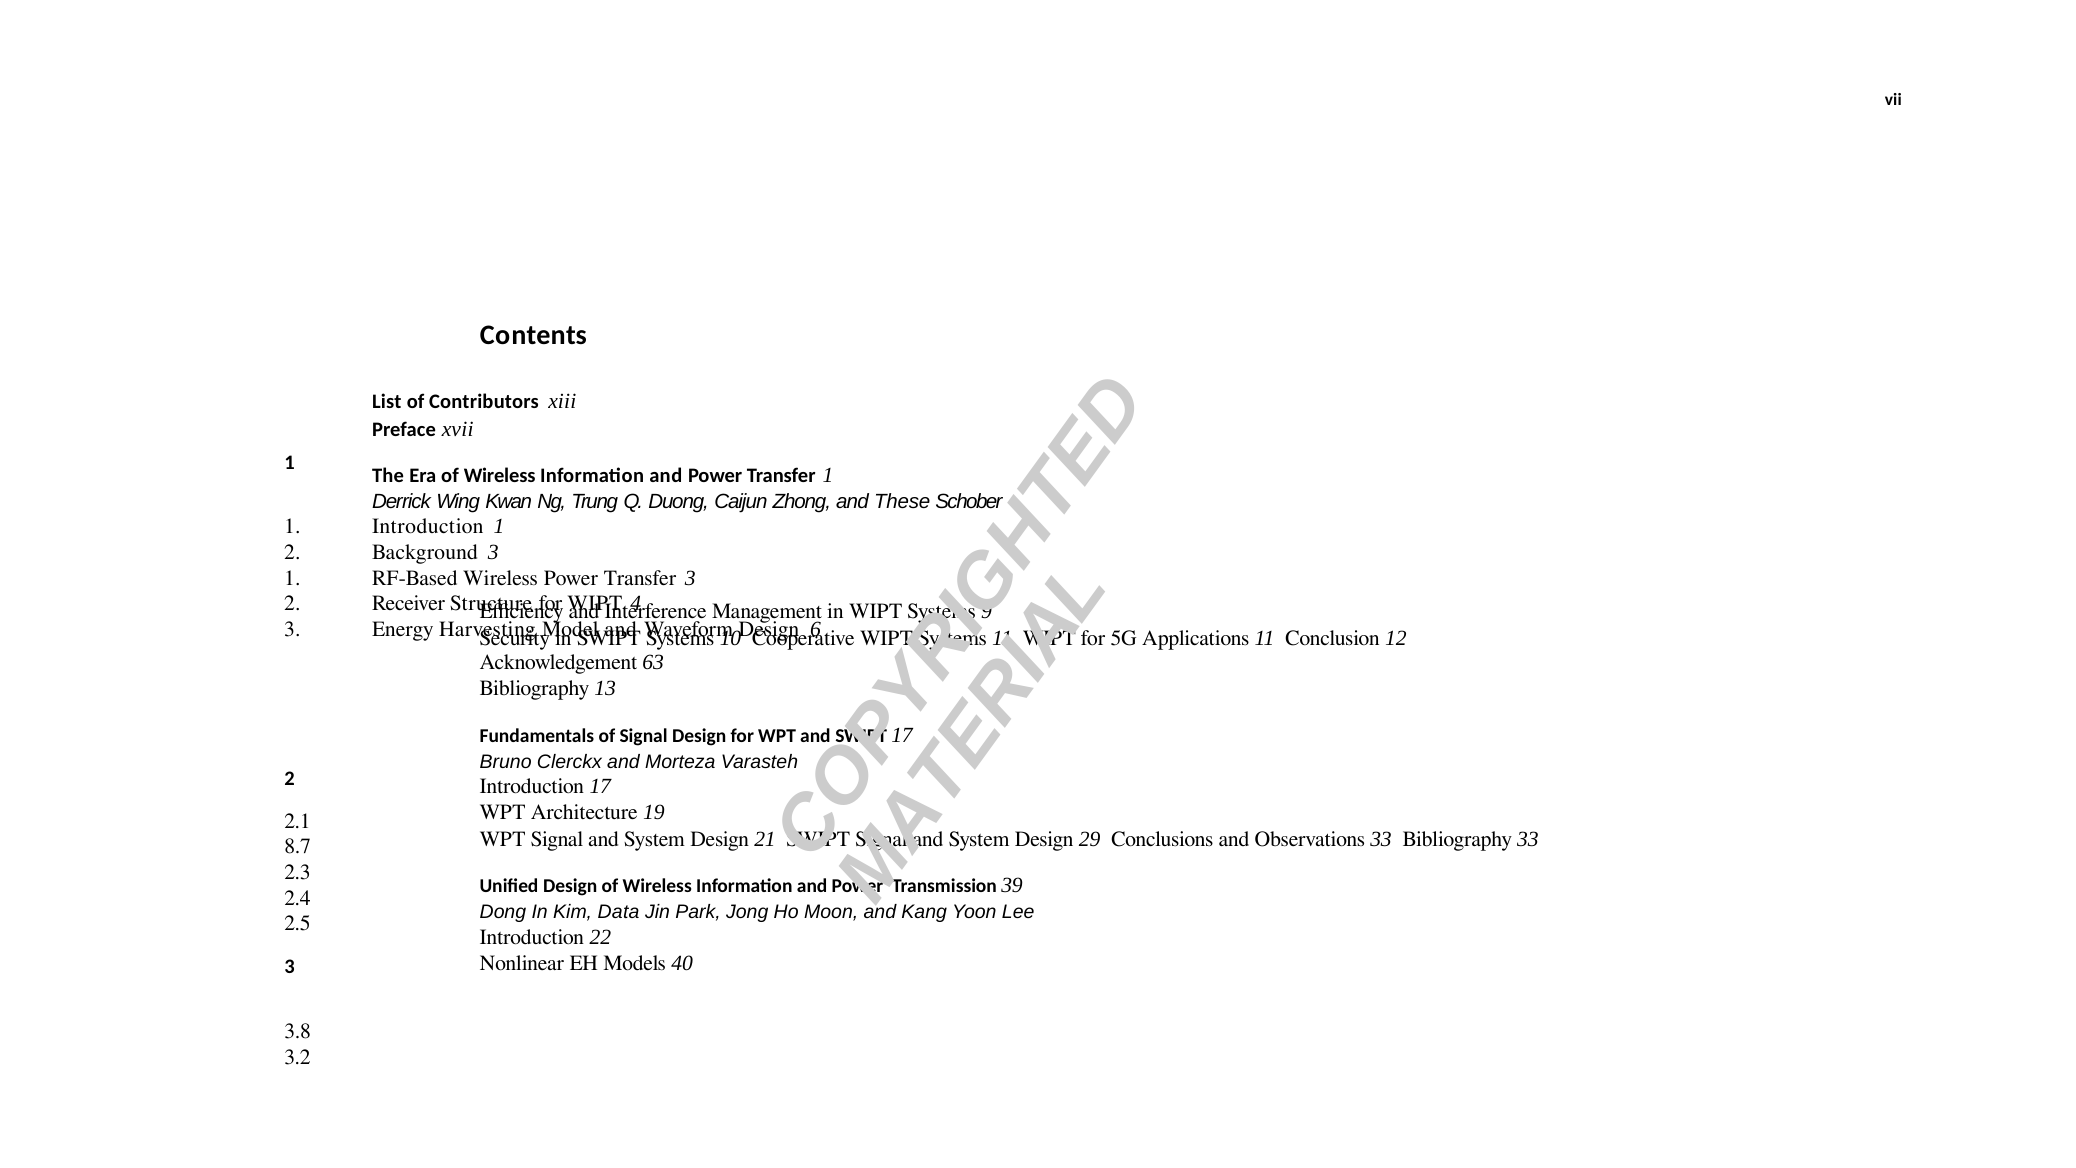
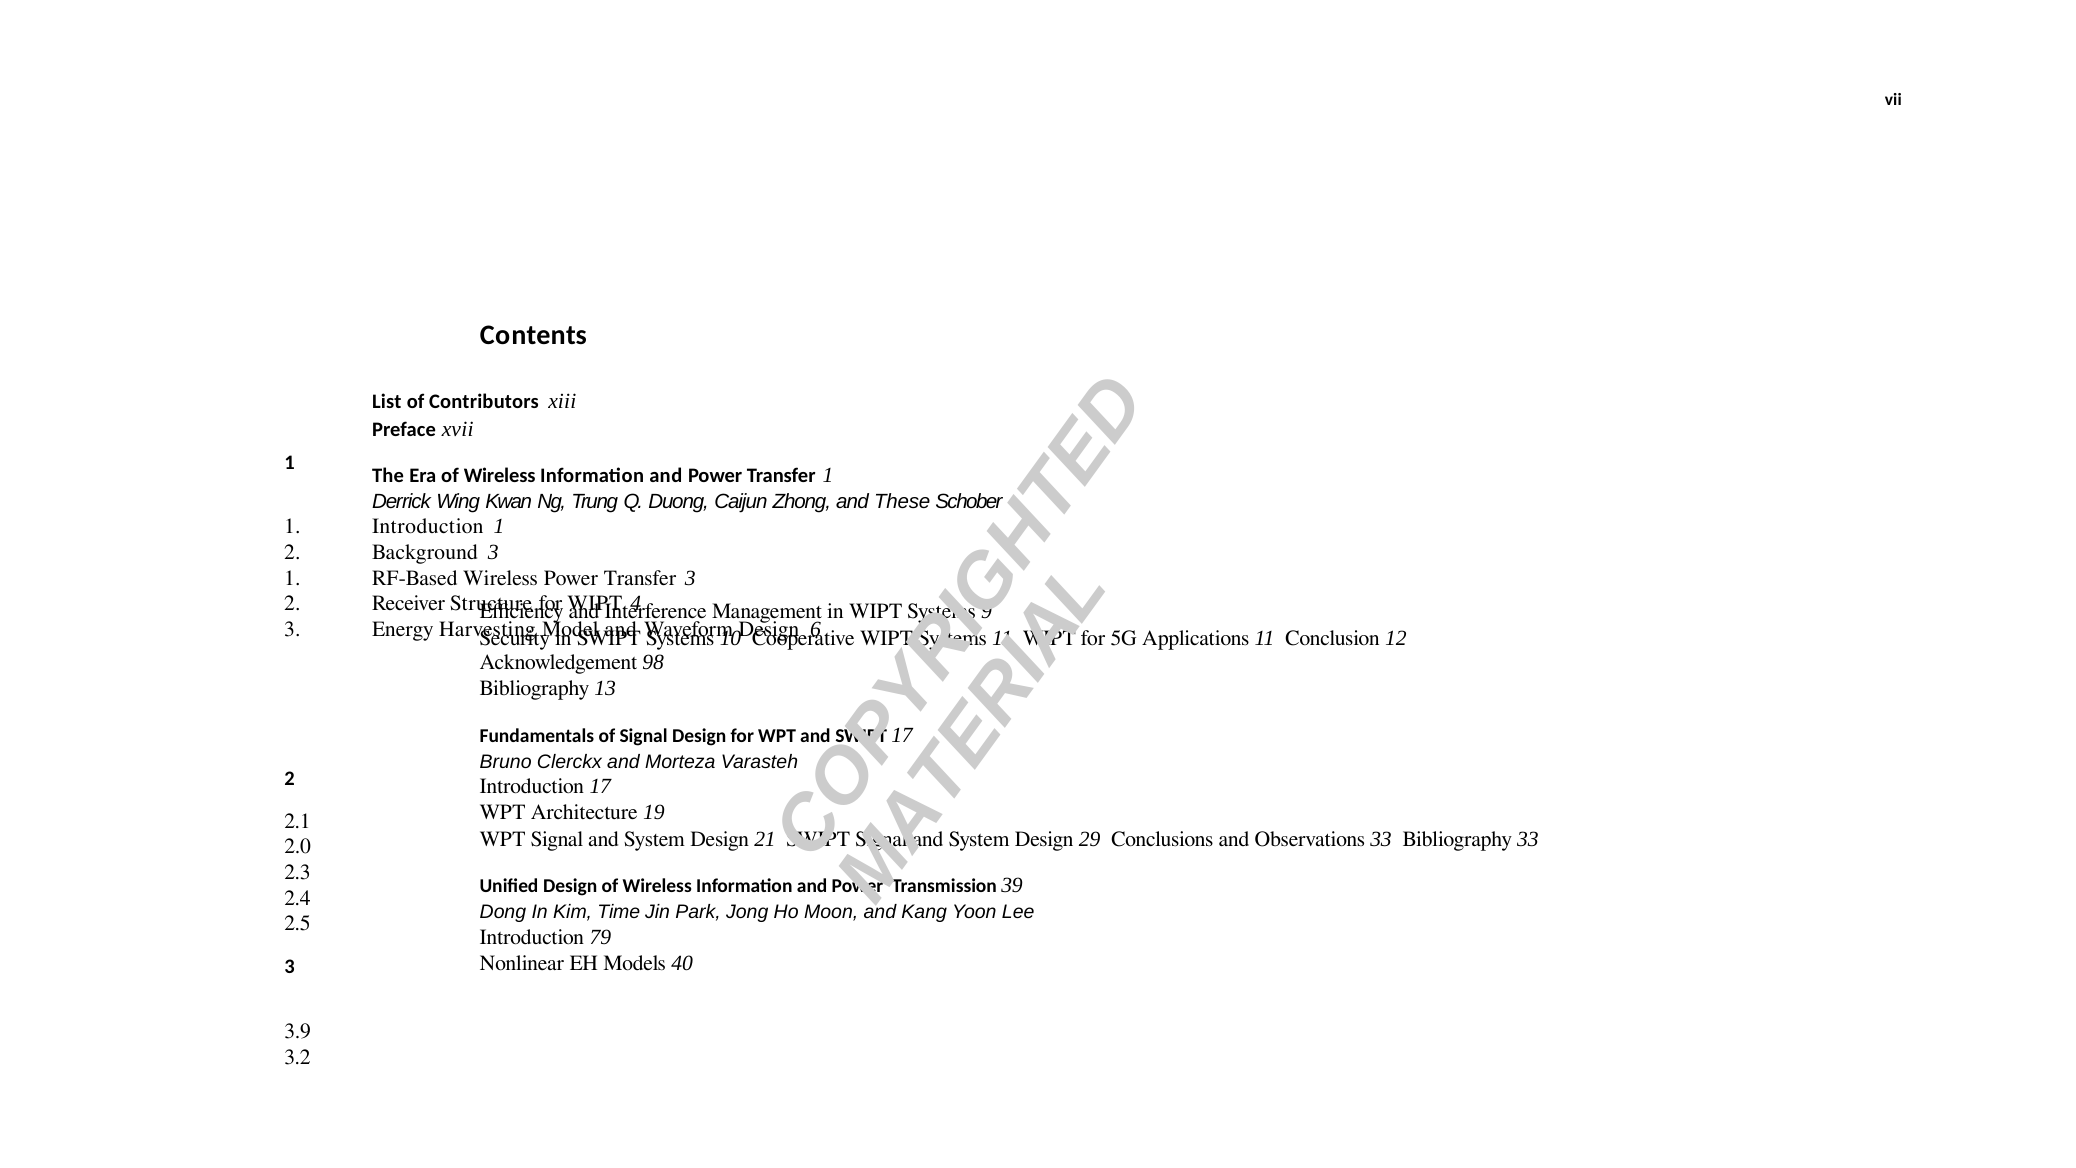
63: 63 -> 98
8.7: 8.7 -> 2.0
Data: Data -> Time
22: 22 -> 79
3.8: 3.8 -> 3.9
